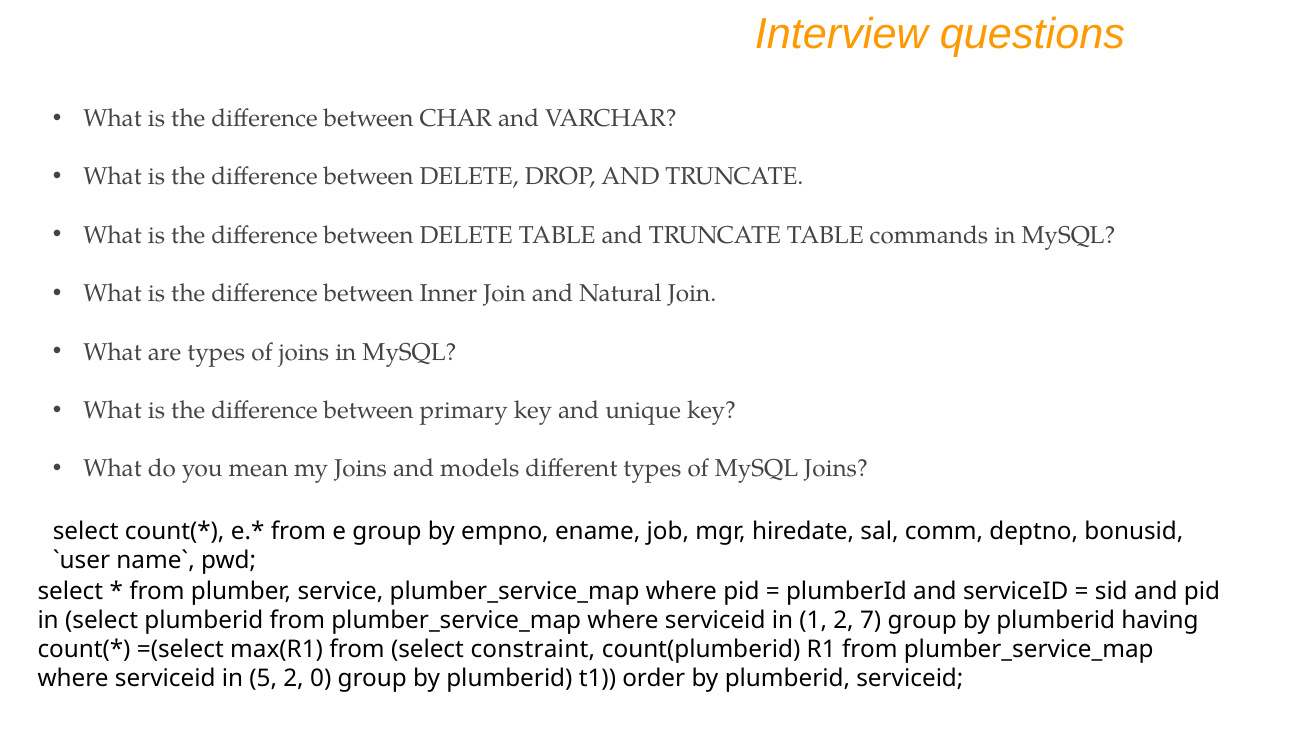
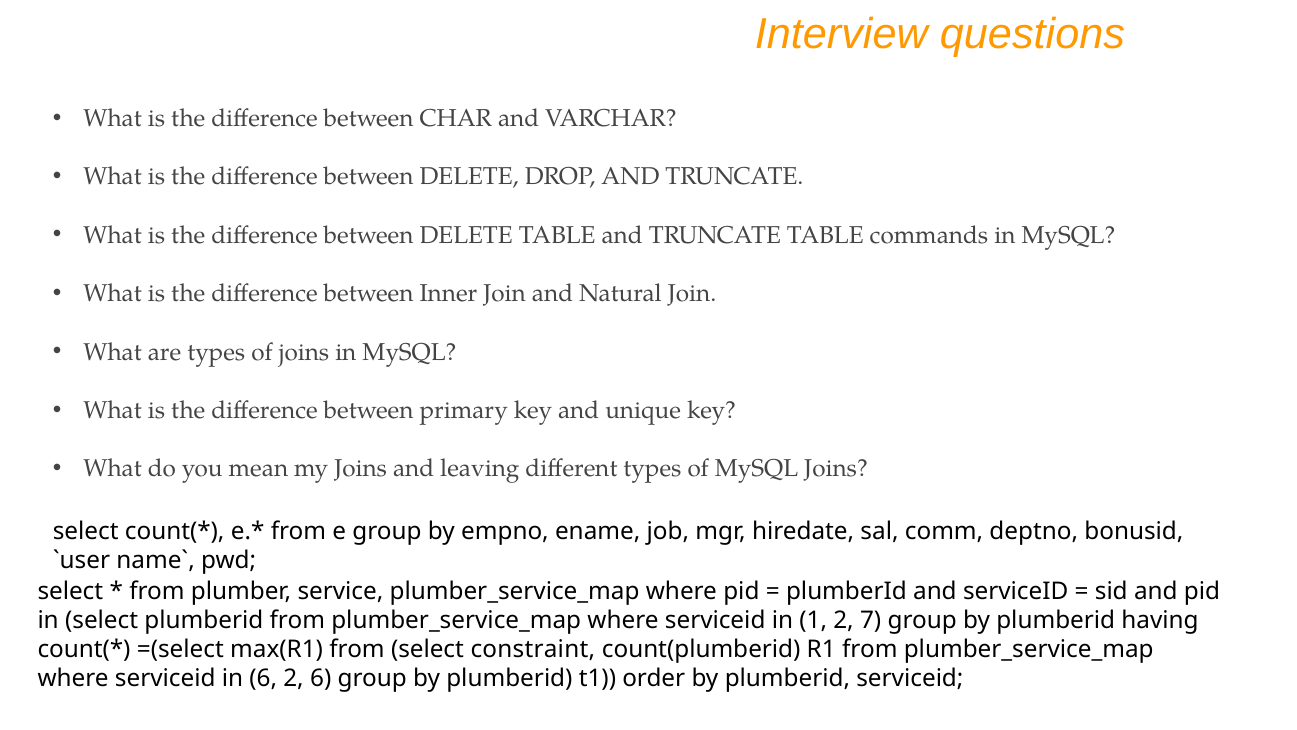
models: models -> leaving
in 5: 5 -> 6
2 0: 0 -> 6
